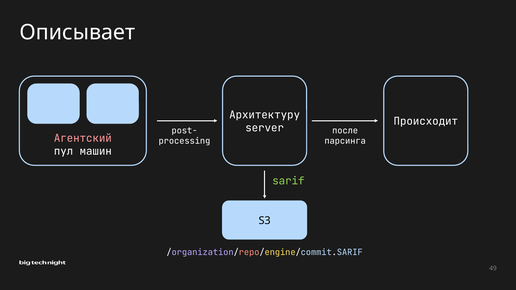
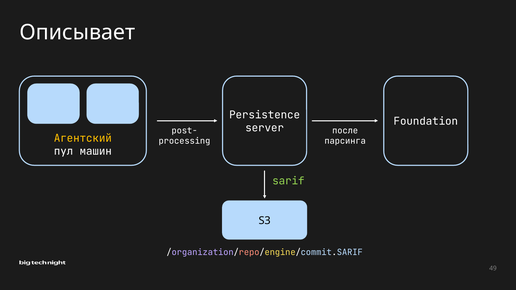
Архитектуру: Архитектуру -> Persistence
Происходит: Происходит -> Foundation
Агентский colour: pink -> yellow
